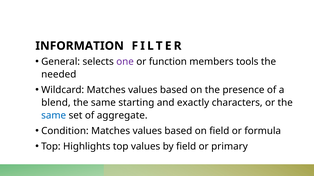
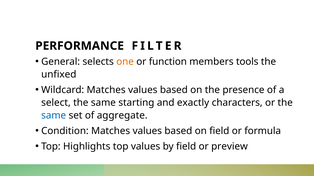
INFORMATION: INFORMATION -> PERFORMANCE
one colour: purple -> orange
needed: needed -> unfixed
blend: blend -> select
primary: primary -> preview
